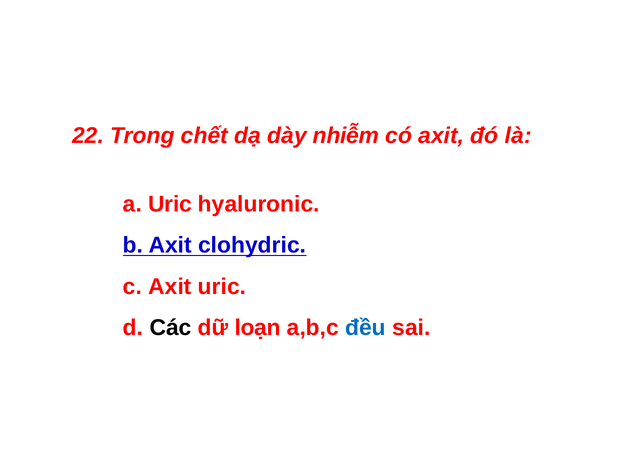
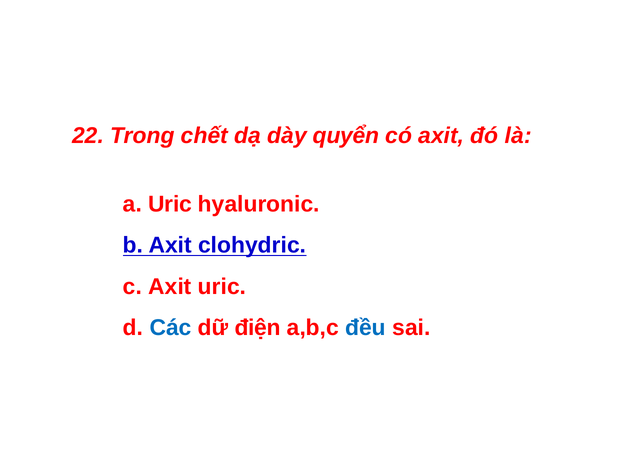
nhiễm: nhiễm -> quyển
Các colour: black -> blue
loạn: loạn -> điện
